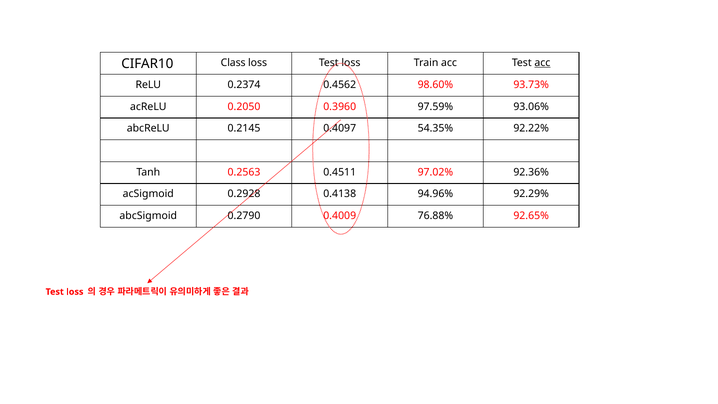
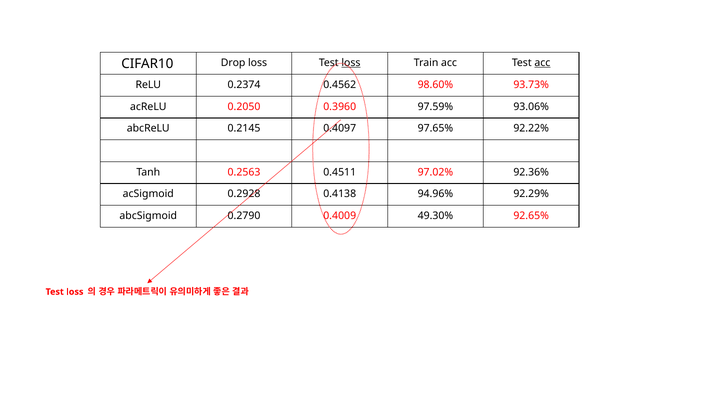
Class: Class -> Drop
loss at (351, 63) underline: none -> present
54.35%: 54.35% -> 97.65%
76.88%: 76.88% -> 49.30%
